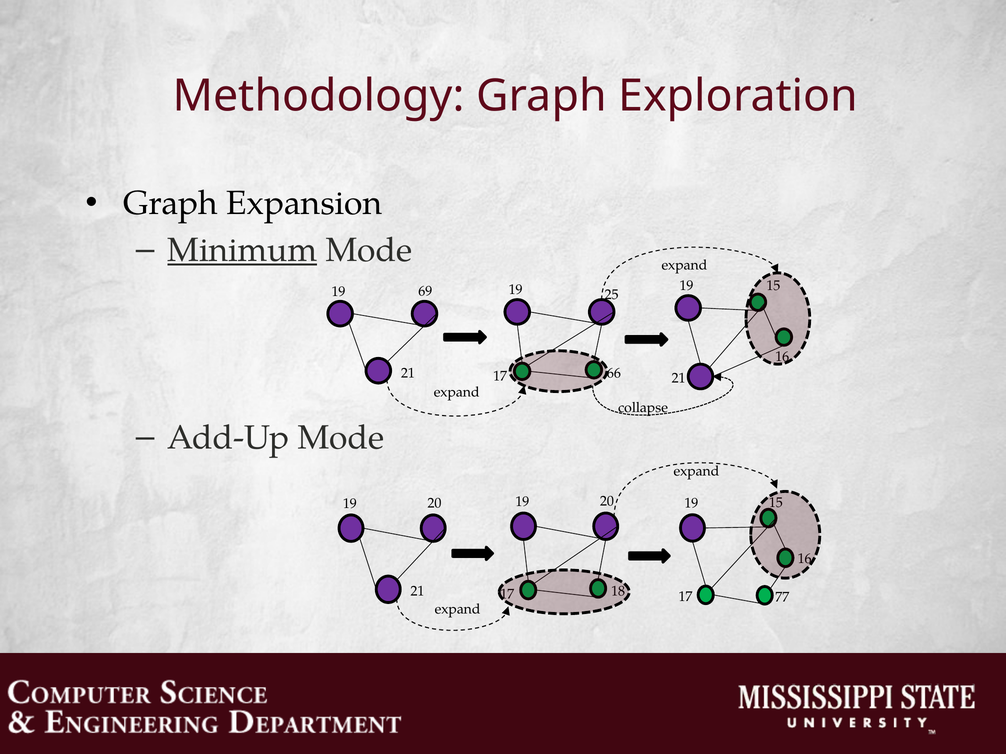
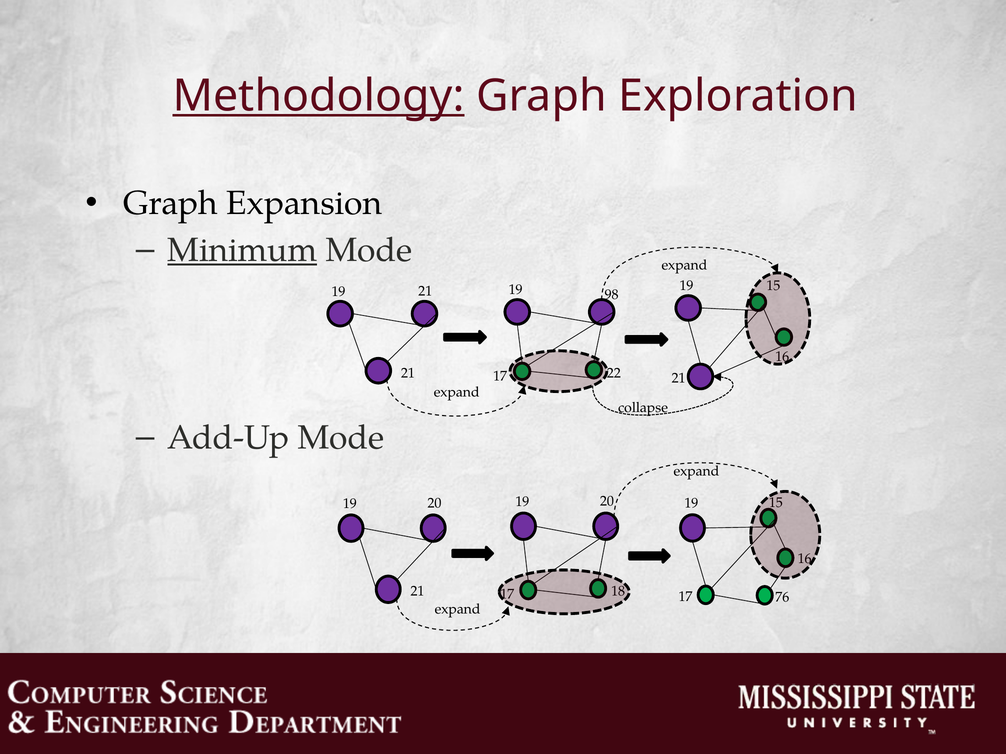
Methodology underline: none -> present
25: 25 -> 98
19 69: 69 -> 21
66: 66 -> 22
77: 77 -> 76
